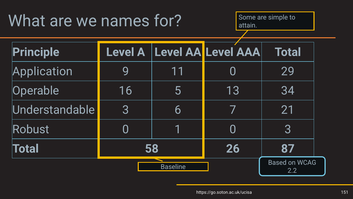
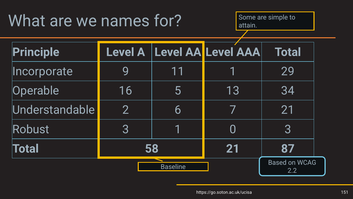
Application: Application -> Incorporate
11 0: 0 -> 1
Understandable 3: 3 -> 2
Robust 0: 0 -> 3
58 26: 26 -> 21
